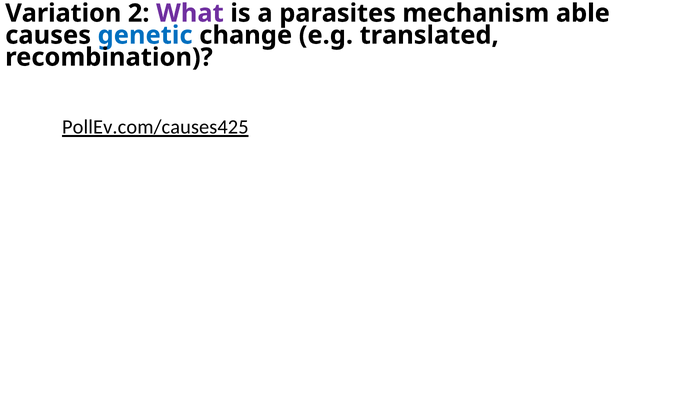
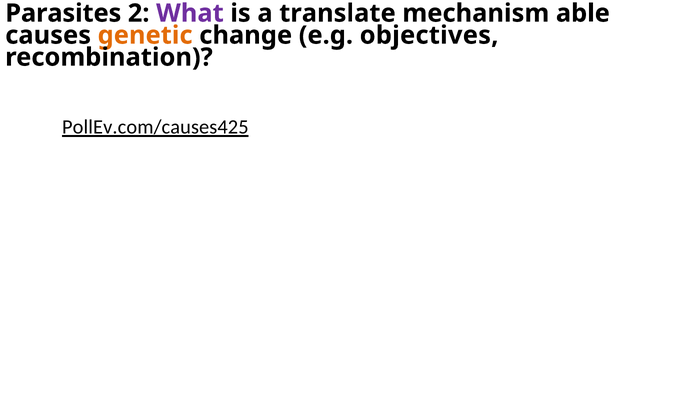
Variation: Variation -> Parasites
parasites: parasites -> translate
genetic colour: blue -> orange
translated: translated -> objectives
